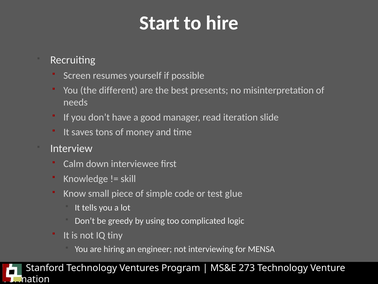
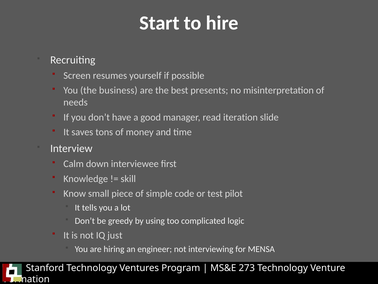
different: different -> business
glue: glue -> pilot
tiny: tiny -> just
